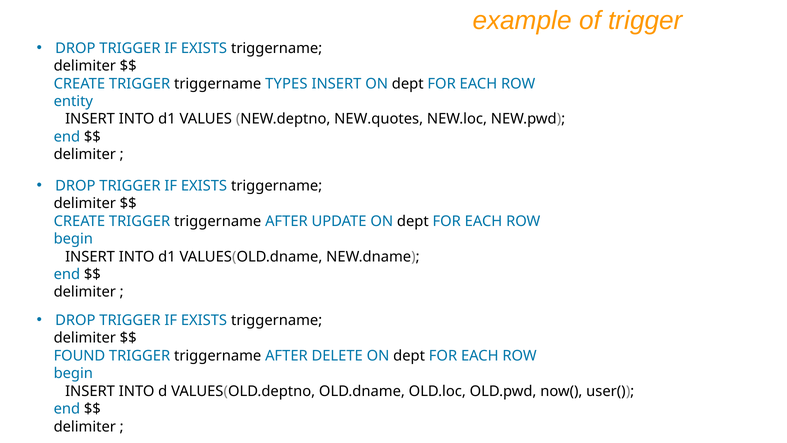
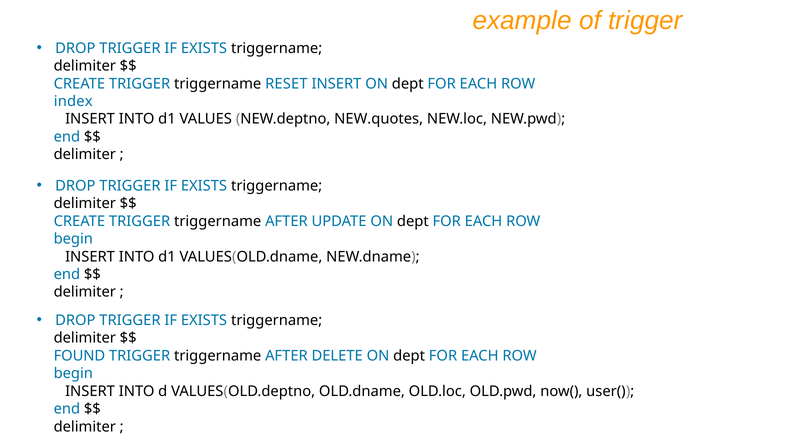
TYPES: TYPES -> RESET
entity: entity -> index
